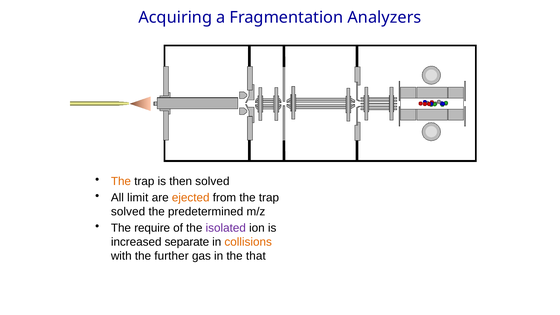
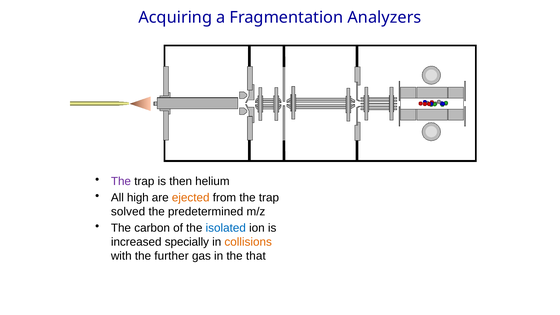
The at (121, 181) colour: orange -> purple
then solved: solved -> helium
limit: limit -> high
require: require -> carbon
isolated colour: purple -> blue
separate: separate -> specially
